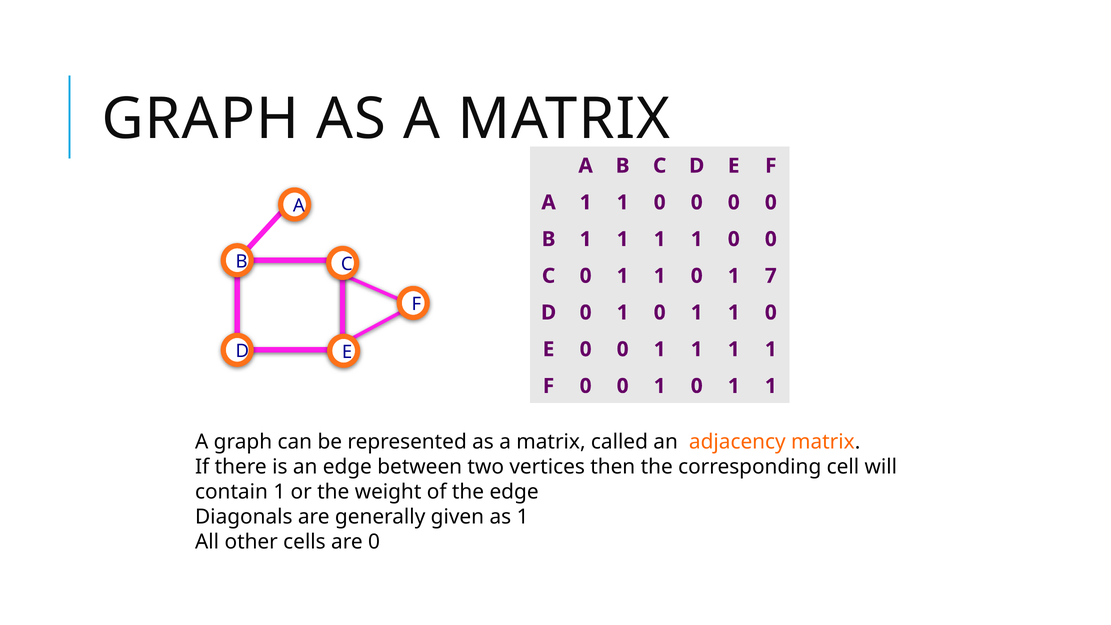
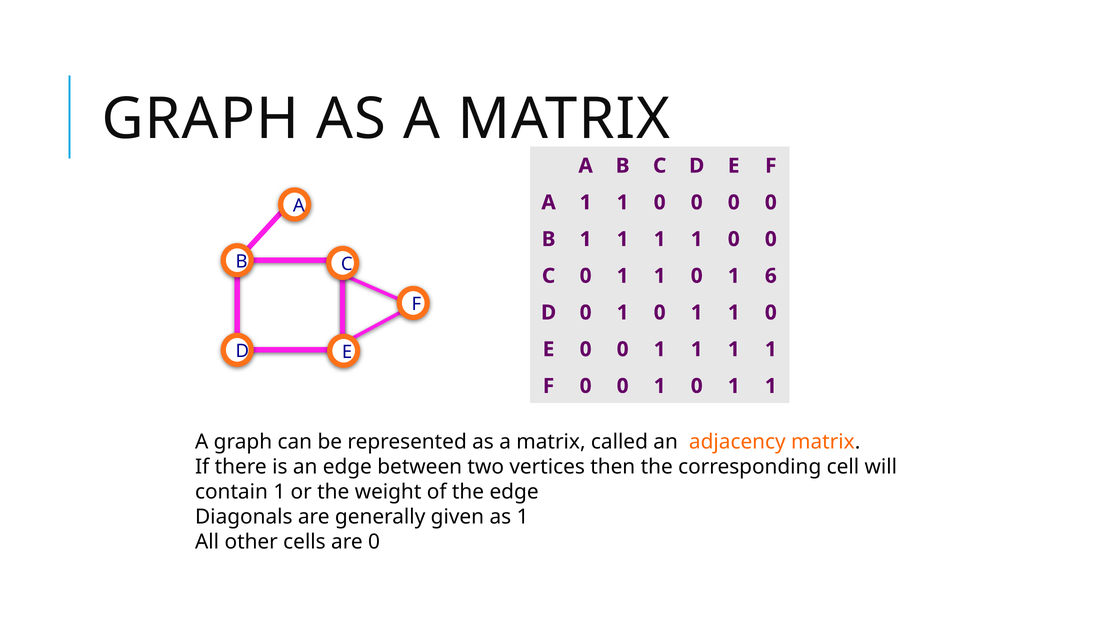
7: 7 -> 6
